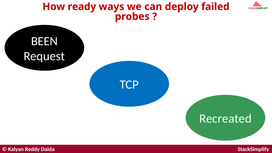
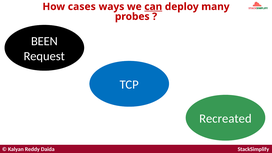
ready: ready -> cases
can underline: none -> present
failed: failed -> many
